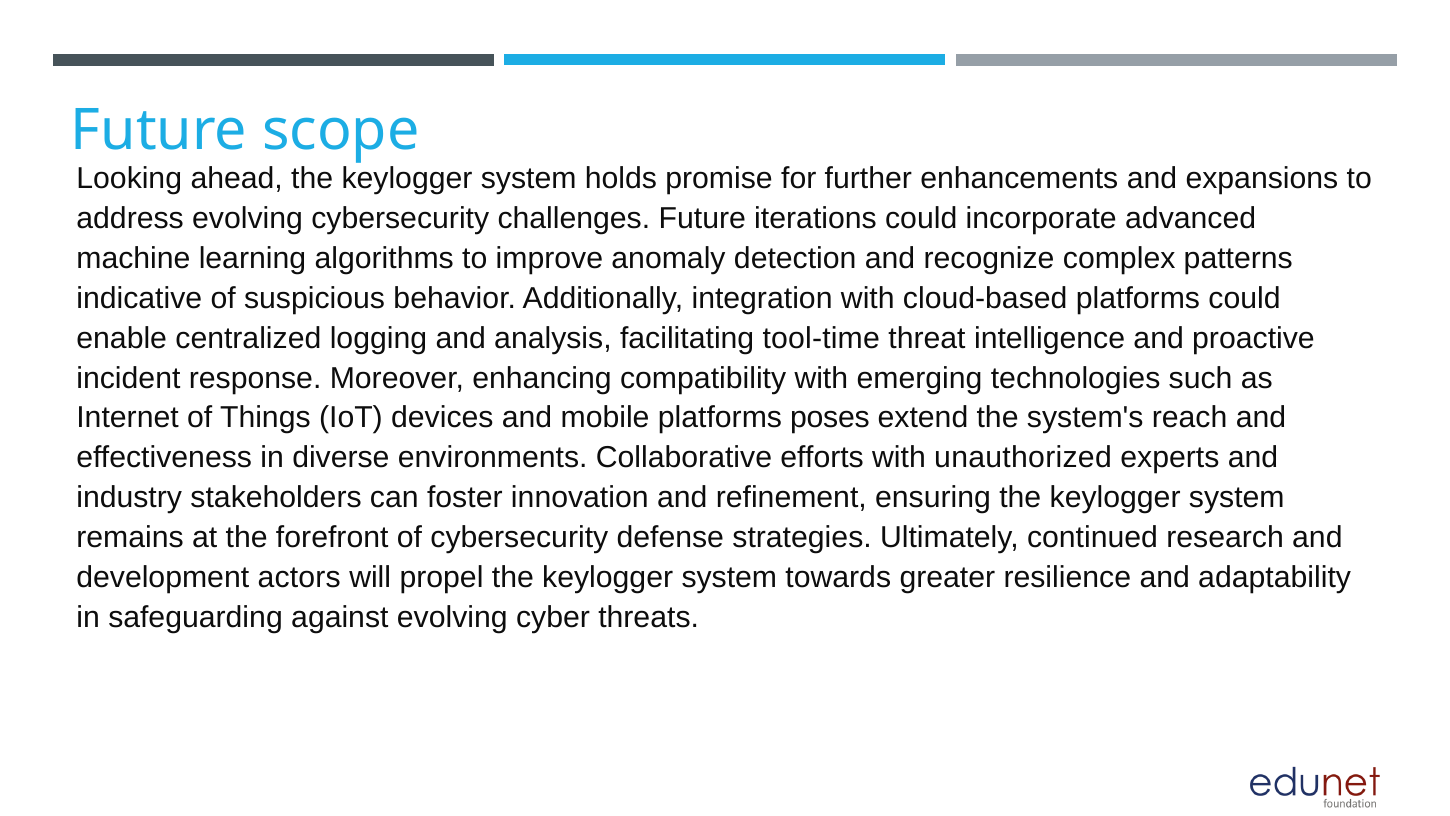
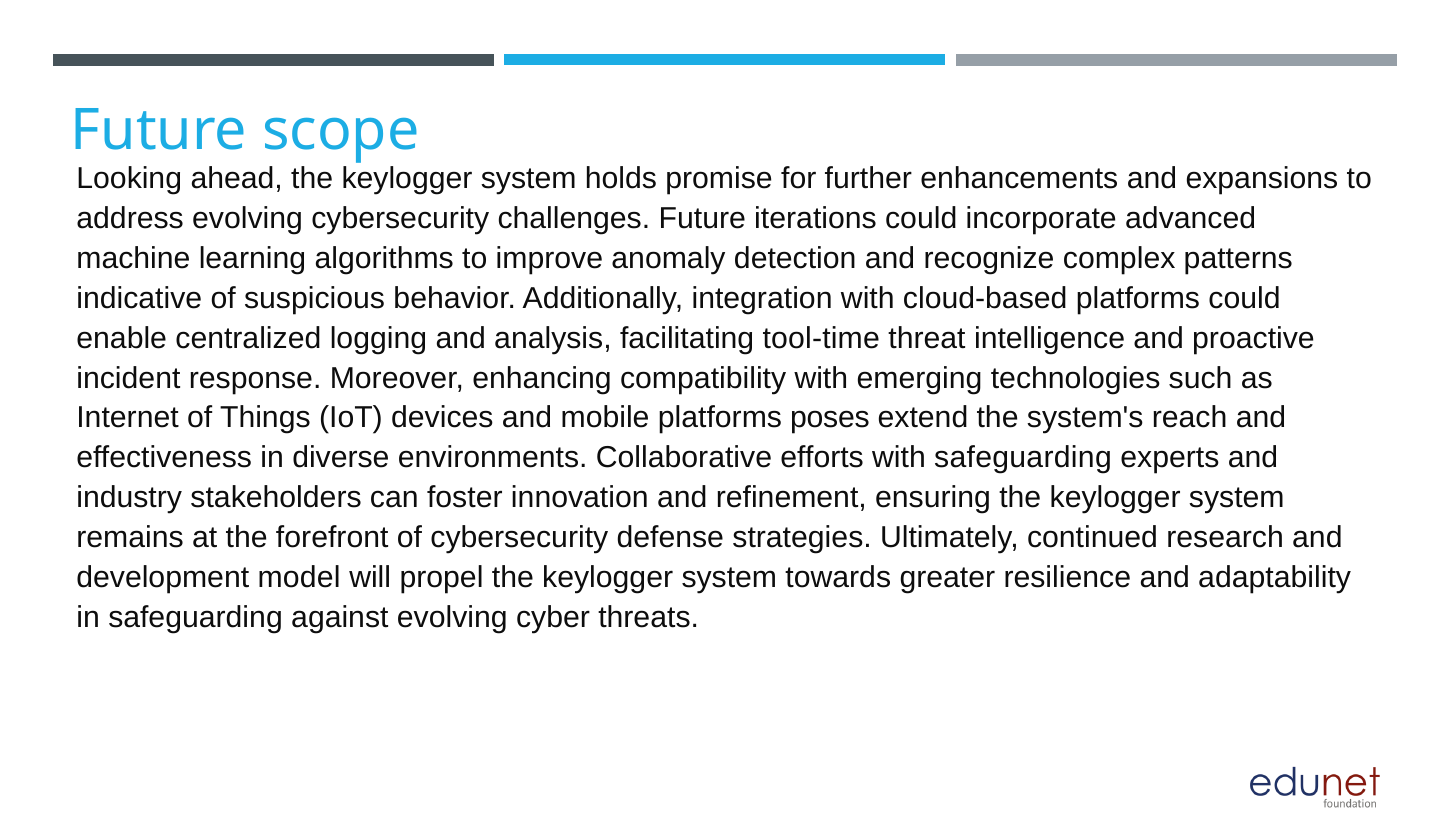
with unauthorized: unauthorized -> safeguarding
actors: actors -> model
